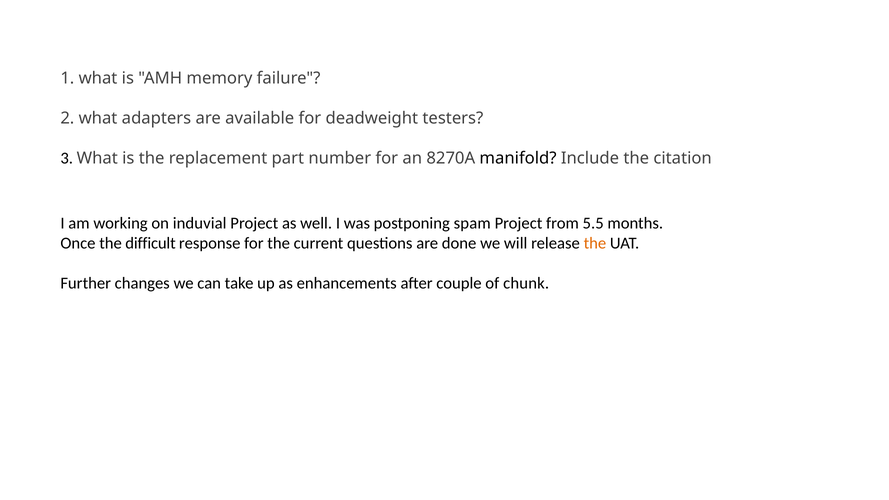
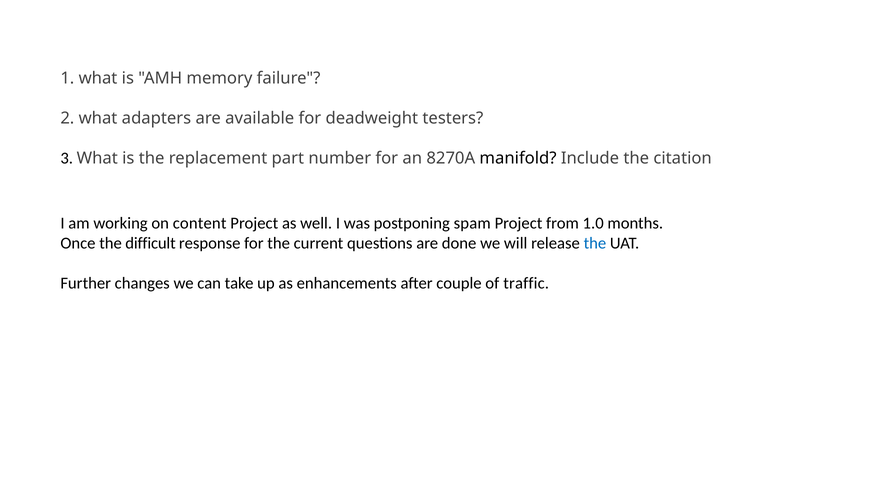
induvial: induvial -> content
5.5: 5.5 -> 1.0
the at (595, 243) colour: orange -> blue
chunk: chunk -> traffic
